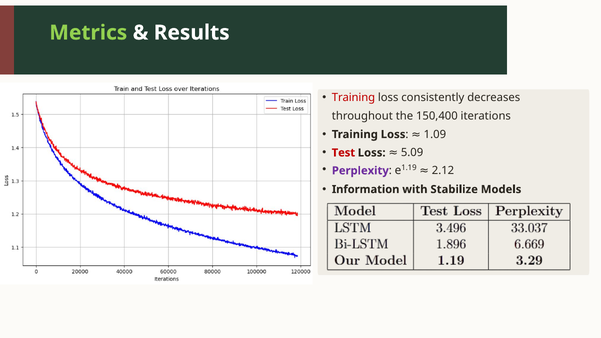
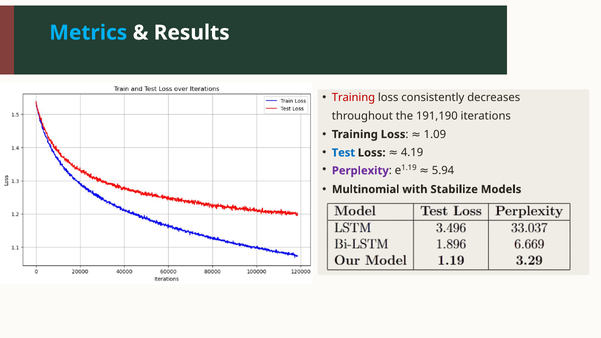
Metrics colour: light green -> light blue
150,400: 150,400 -> 191,190
Test colour: red -> blue
5.09: 5.09 -> 4.19
2.12: 2.12 -> 5.94
Information: Information -> Multinomial
